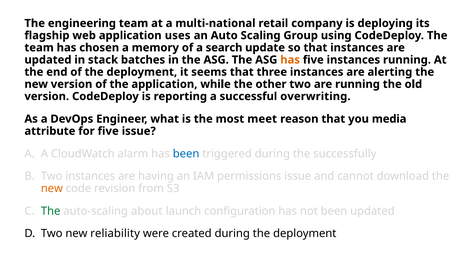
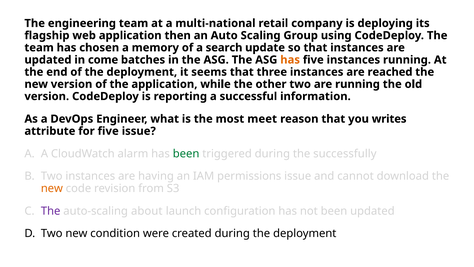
uses: uses -> then
stack: stack -> come
alerting: alerting -> reached
overwriting: overwriting -> information
media: media -> writes
been at (186, 153) colour: blue -> green
The at (51, 211) colour: green -> purple
reliability: reliability -> condition
